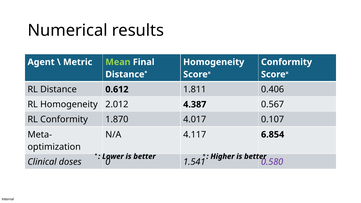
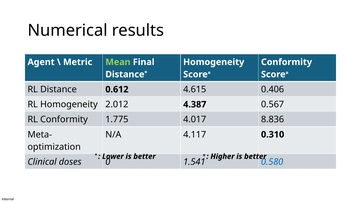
1.811: 1.811 -> 4.615
1.870: 1.870 -> 1.775
0.107: 0.107 -> 8.836
6.854: 6.854 -> 0.310
0.580 colour: purple -> blue
